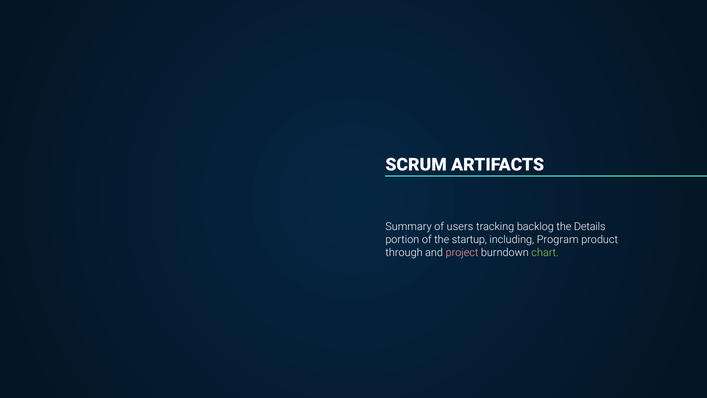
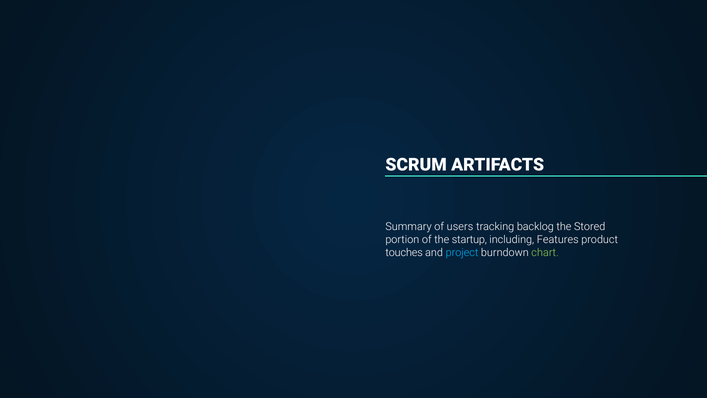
Details: Details -> Stored
Program: Program -> Features
through: through -> touches
project colour: pink -> light blue
